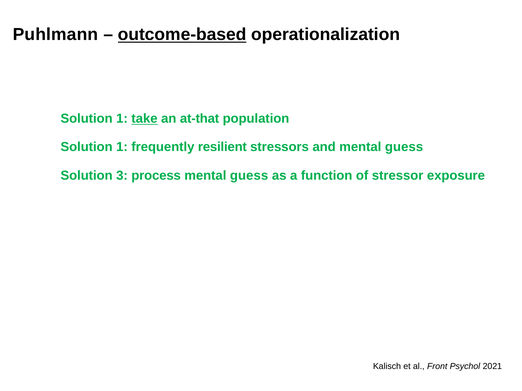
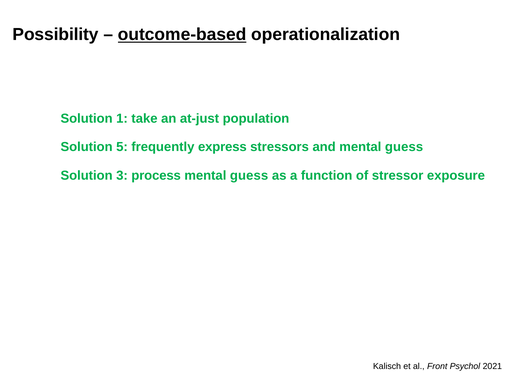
Puhlmann: Puhlmann -> Possibility
take underline: present -> none
at-that: at-that -> at-just
1 at (122, 147): 1 -> 5
resilient: resilient -> express
